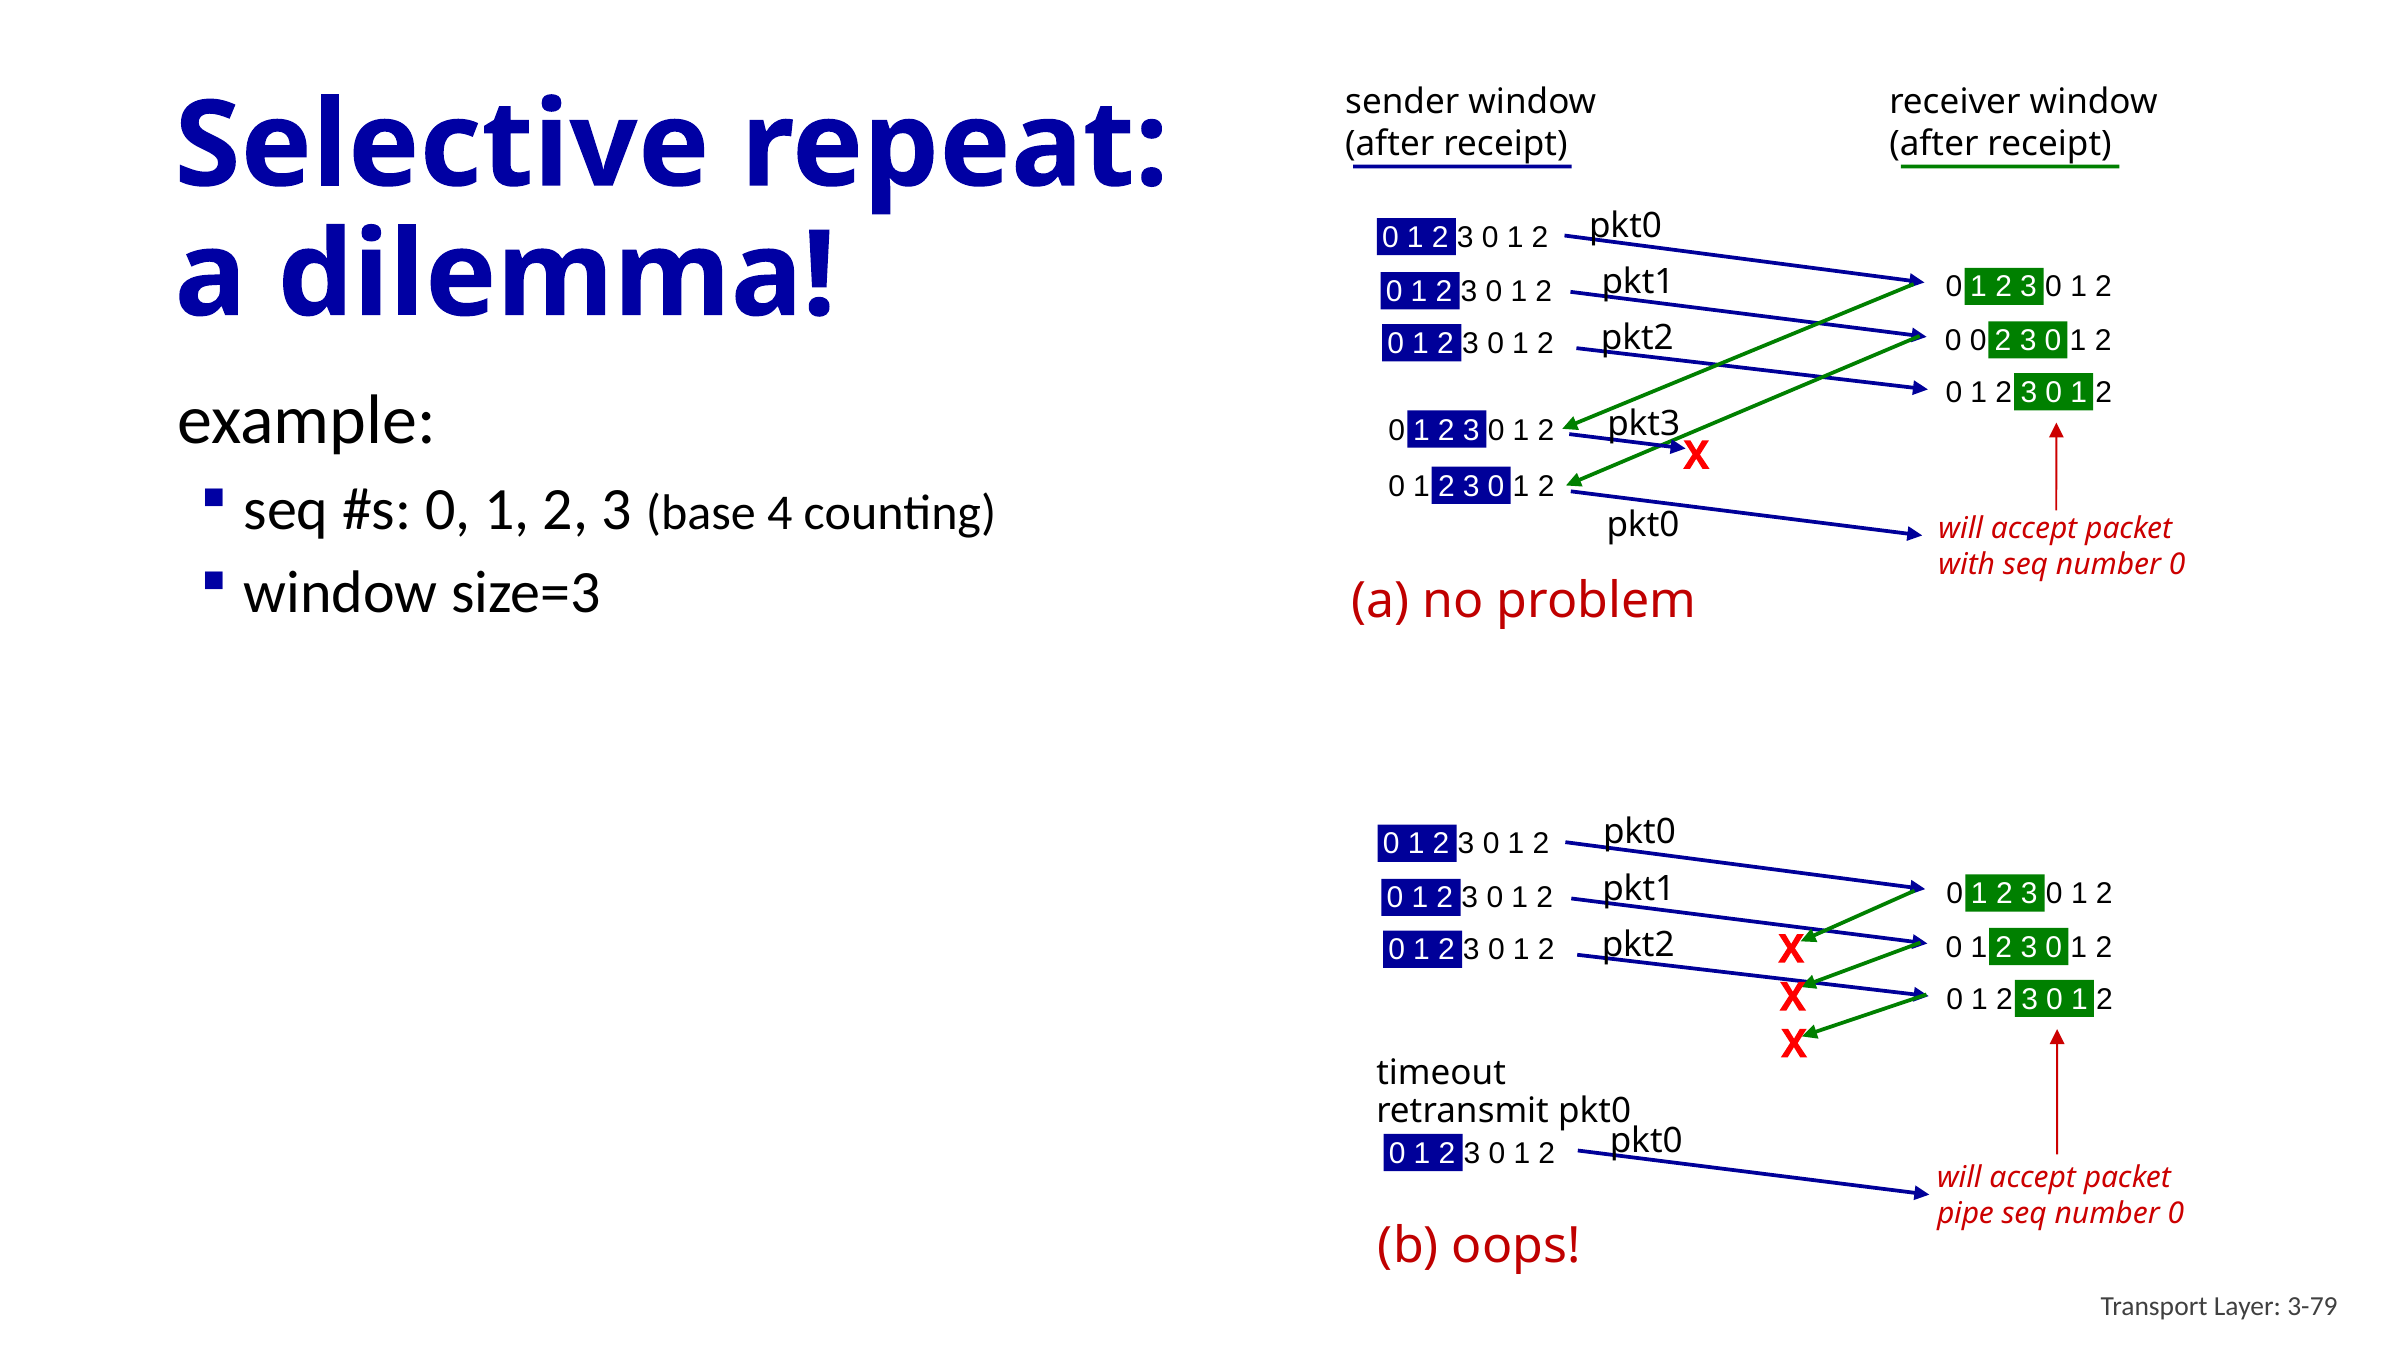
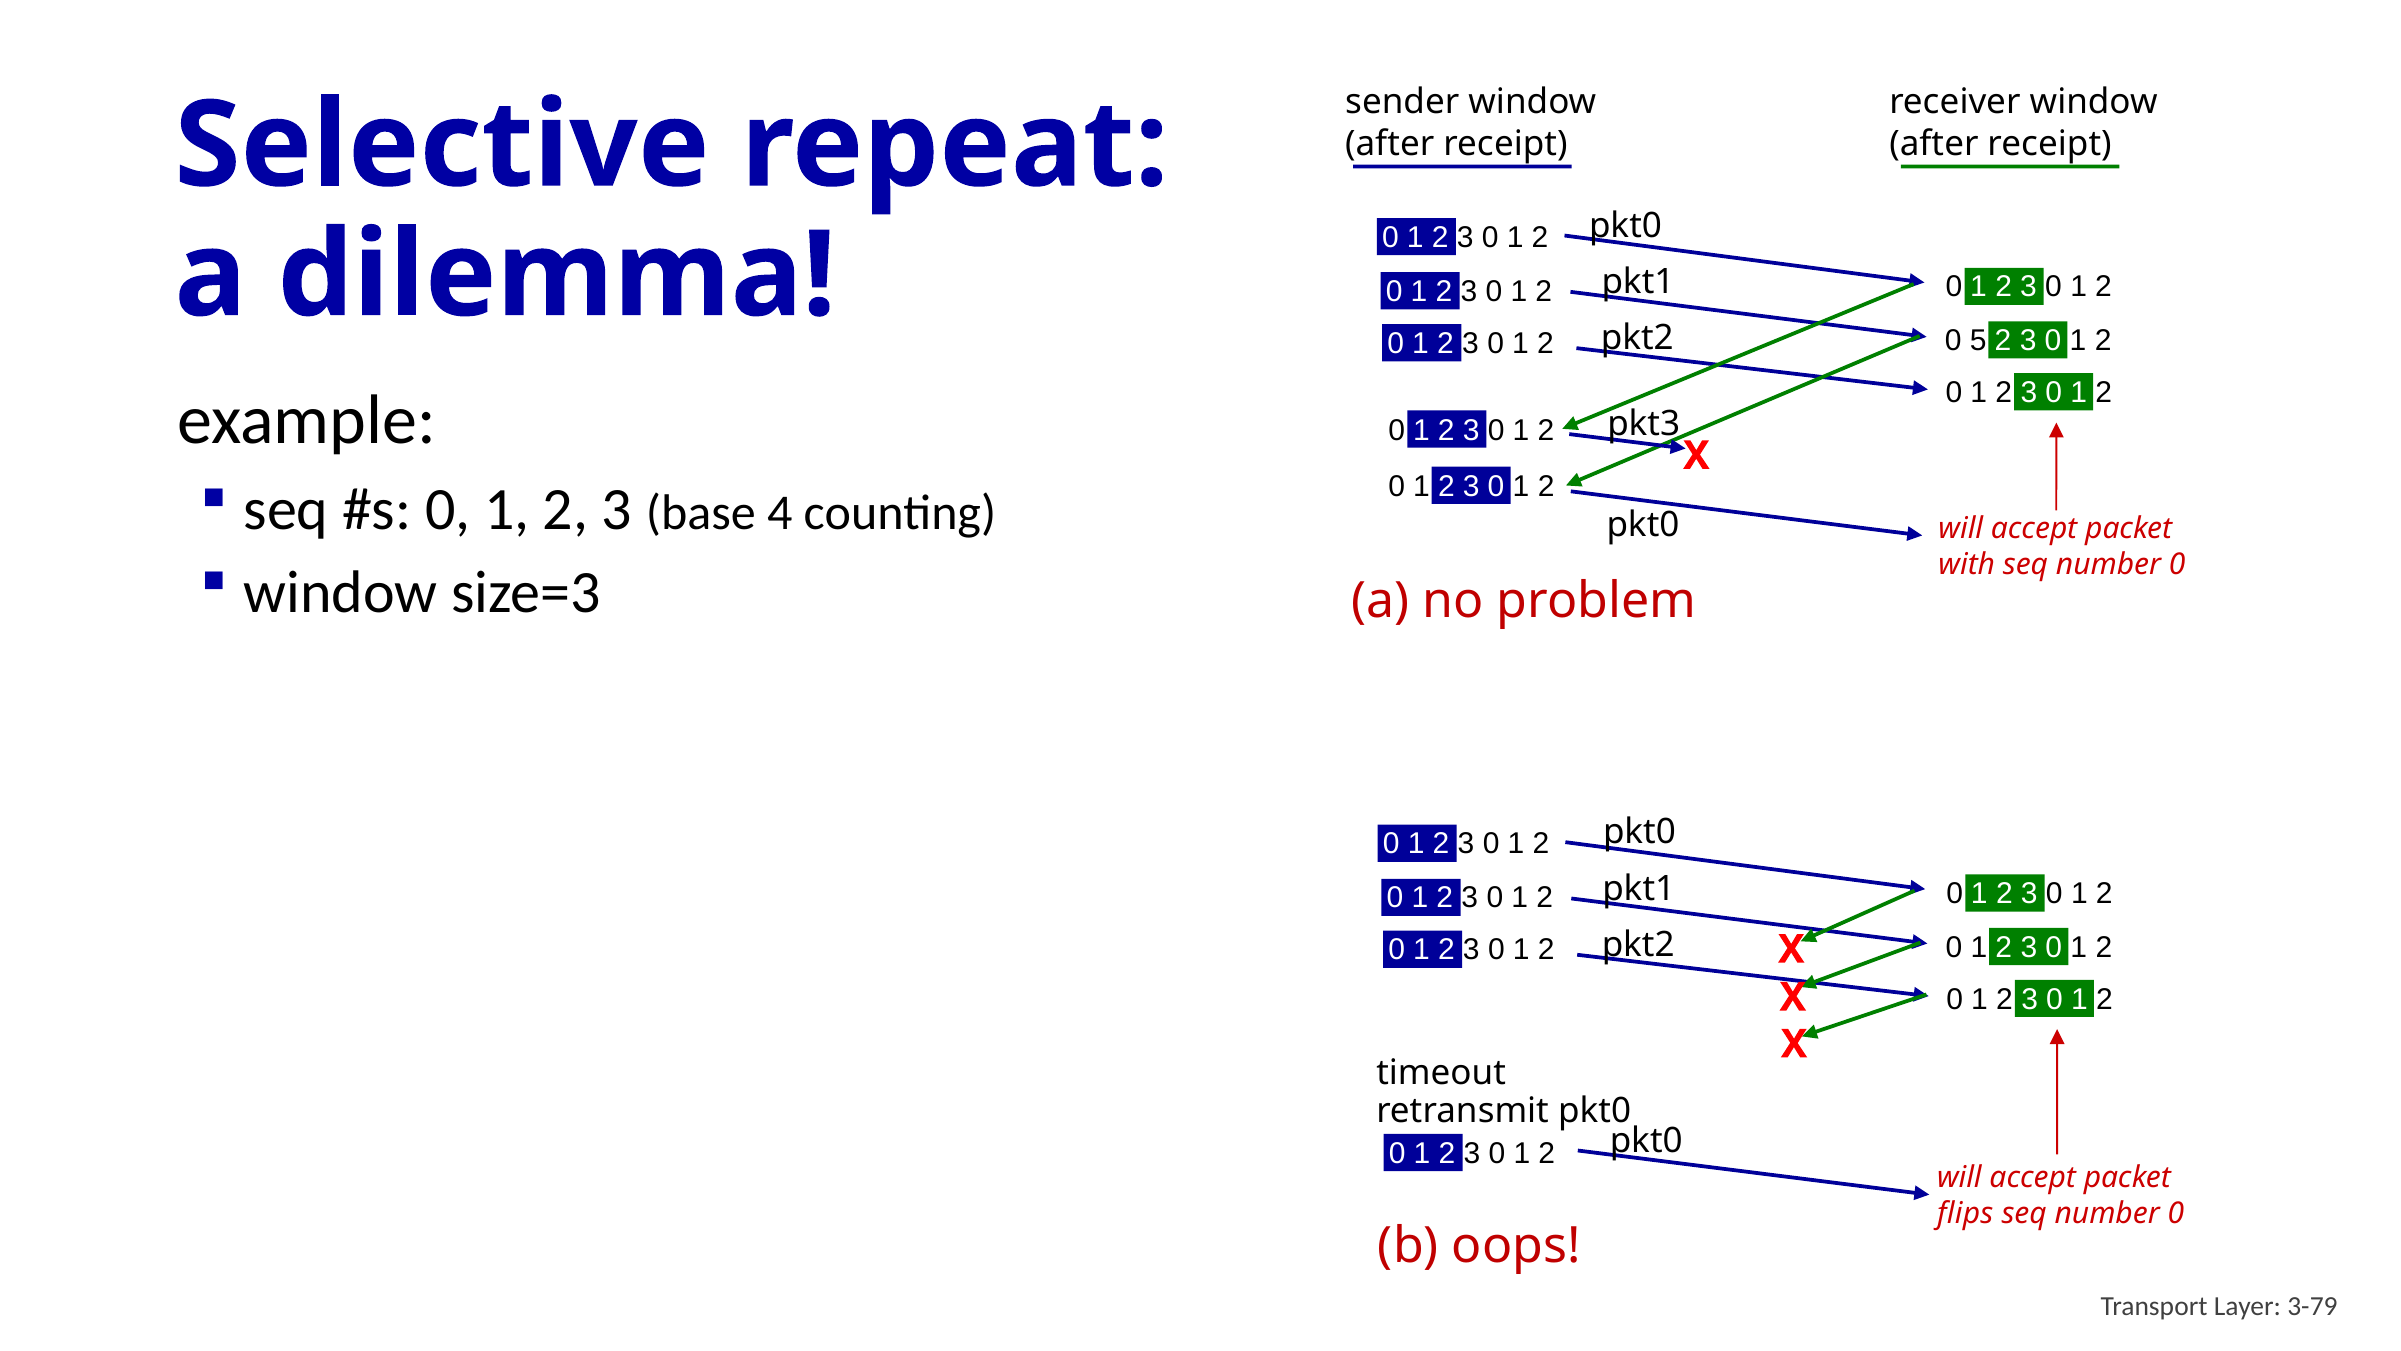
0 at (1978, 341): 0 -> 5
pipe: pipe -> flips
